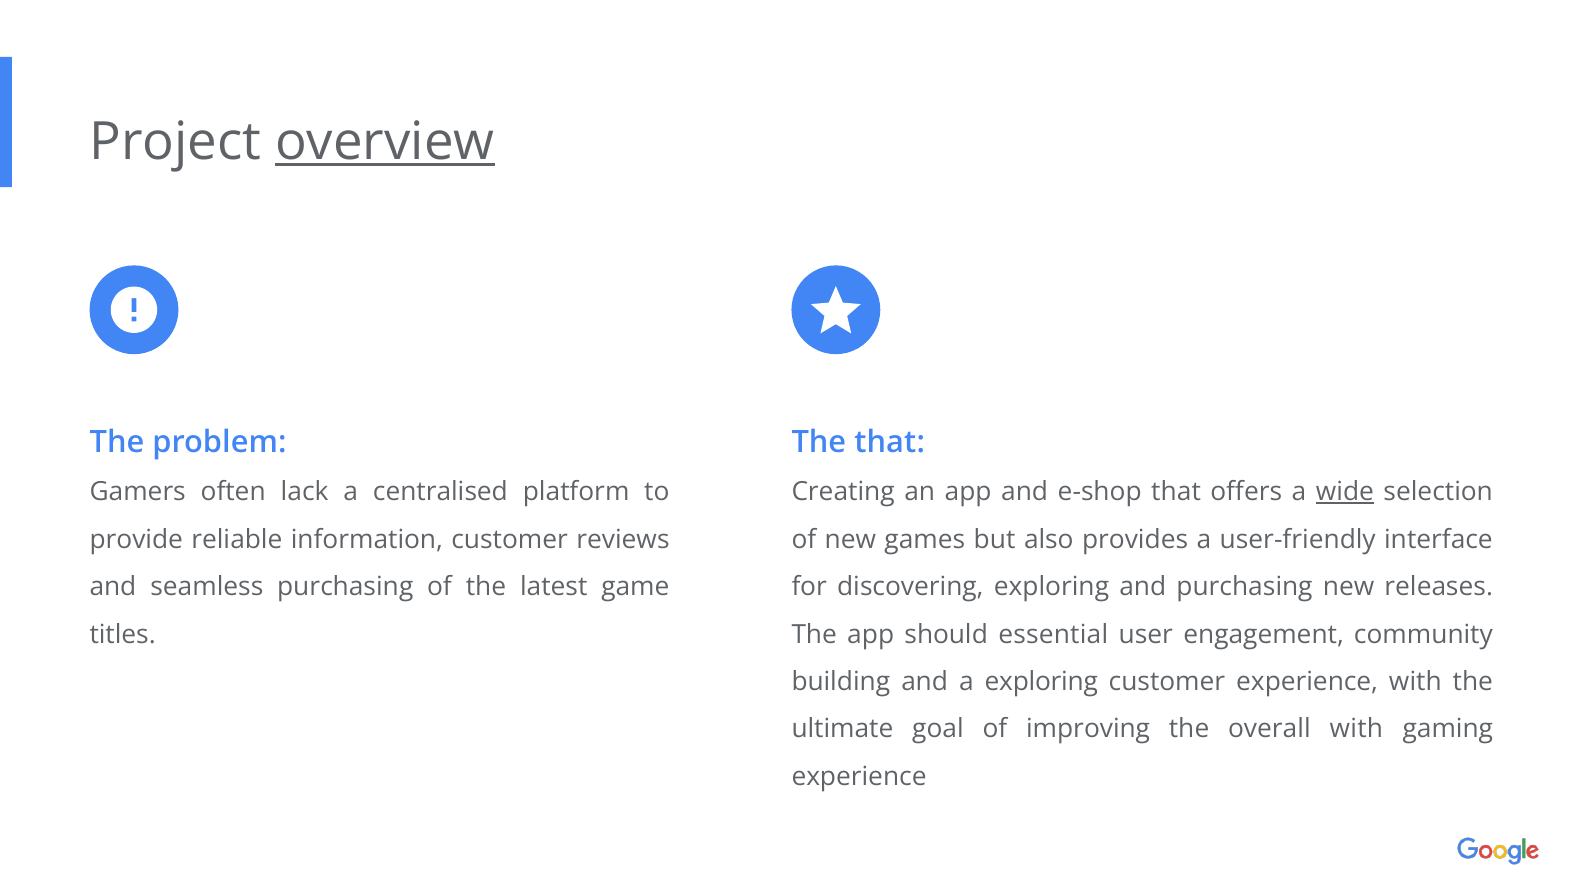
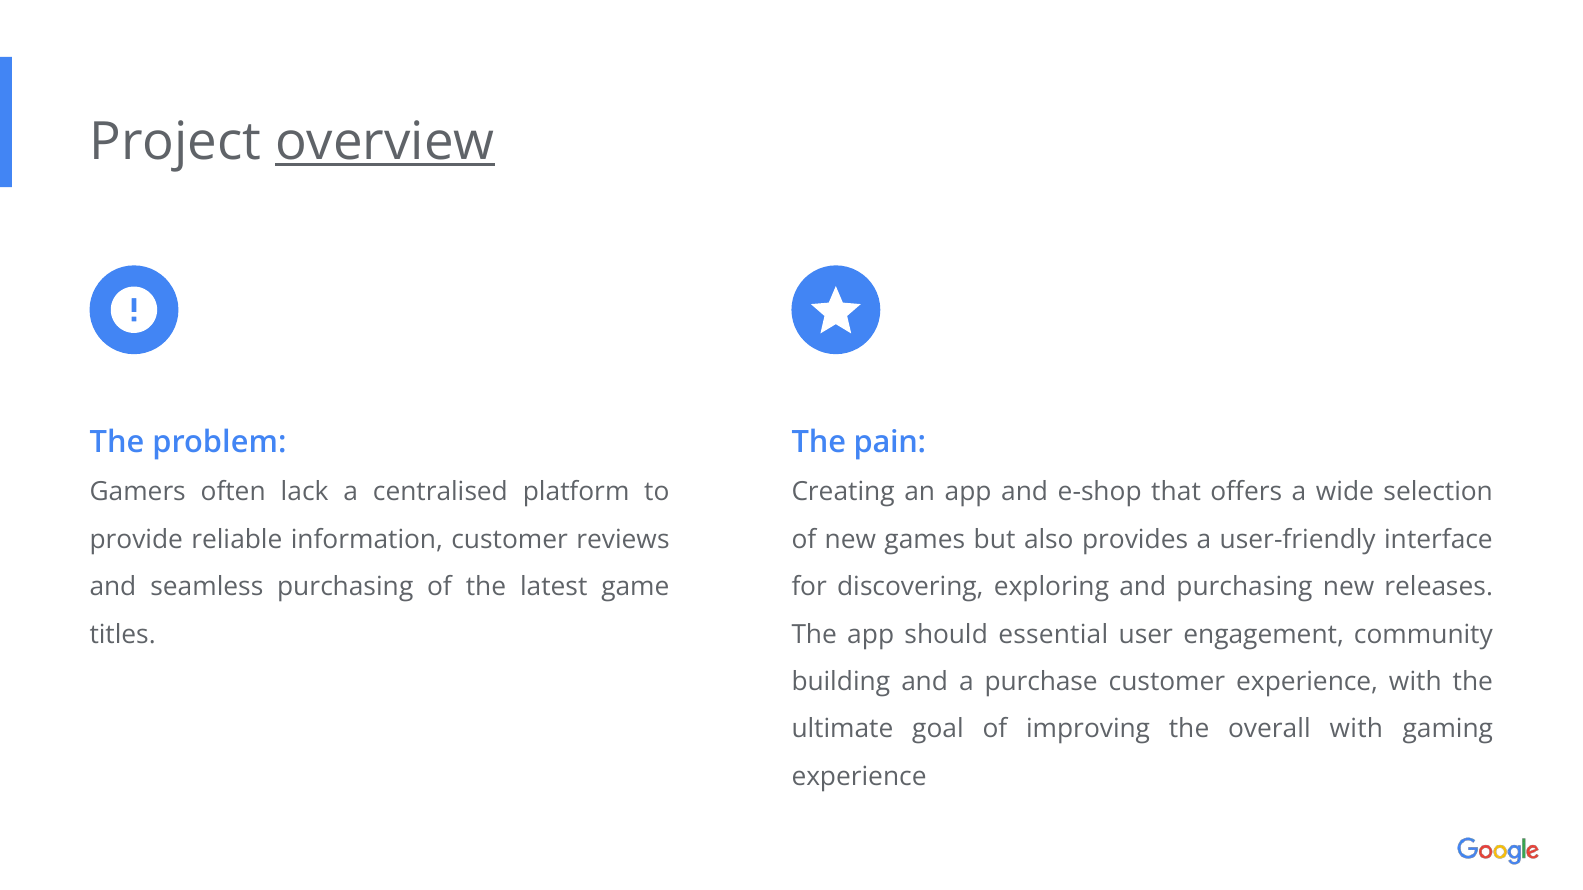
The that: that -> pain
wide underline: present -> none
a exploring: exploring -> purchase
